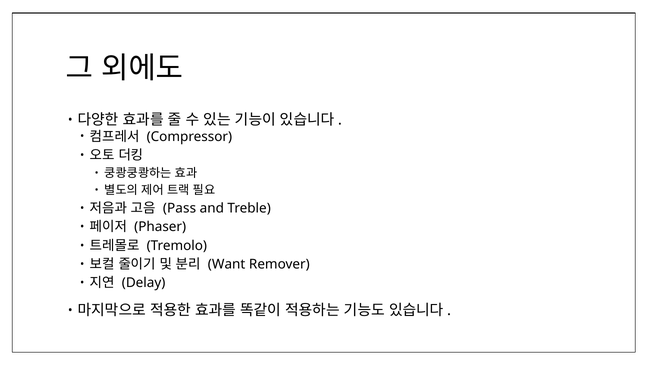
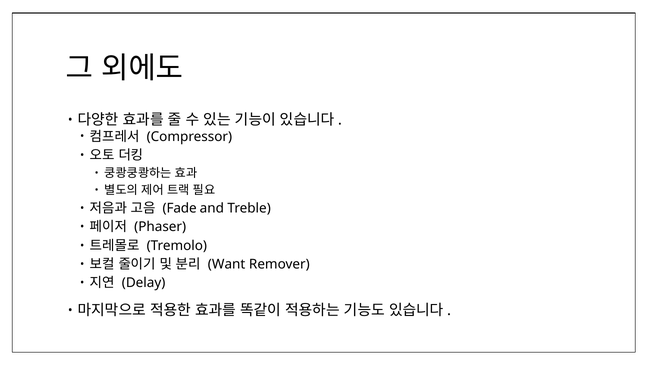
Pass: Pass -> Fade
